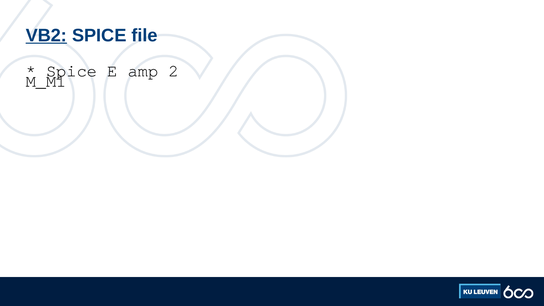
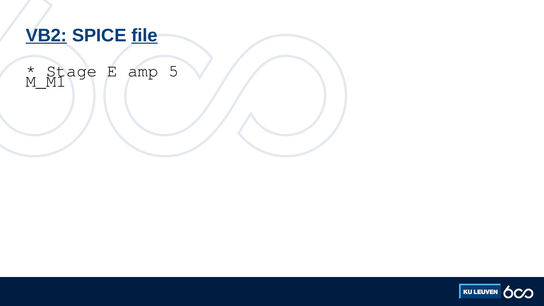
file underline: none -> present
Spice at (72, 71): Spice -> Stage
2: 2 -> 5
